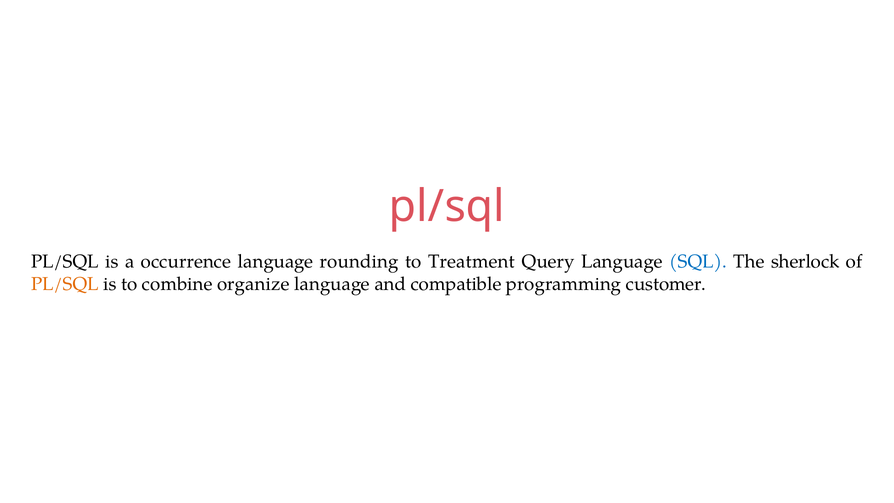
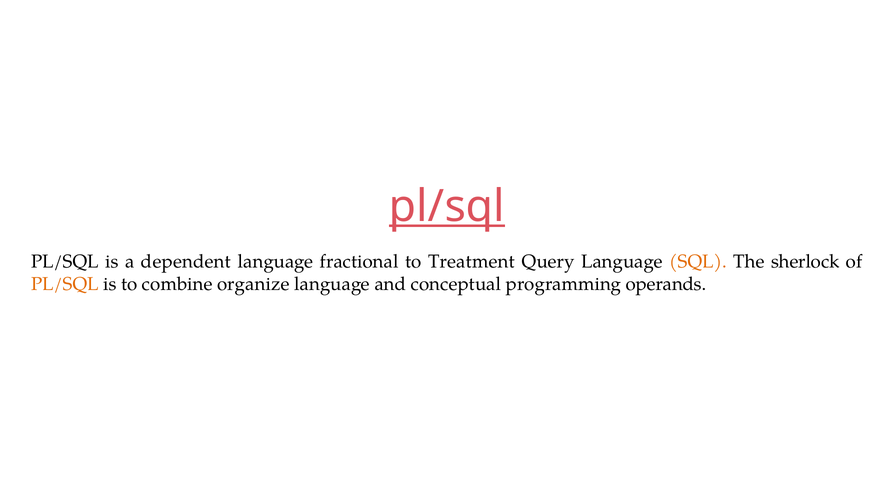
pl/sql at (447, 206) underline: none -> present
occurrence: occurrence -> dependent
rounding: rounding -> fractional
SQL colour: blue -> orange
compatible: compatible -> conceptual
customer: customer -> operands
